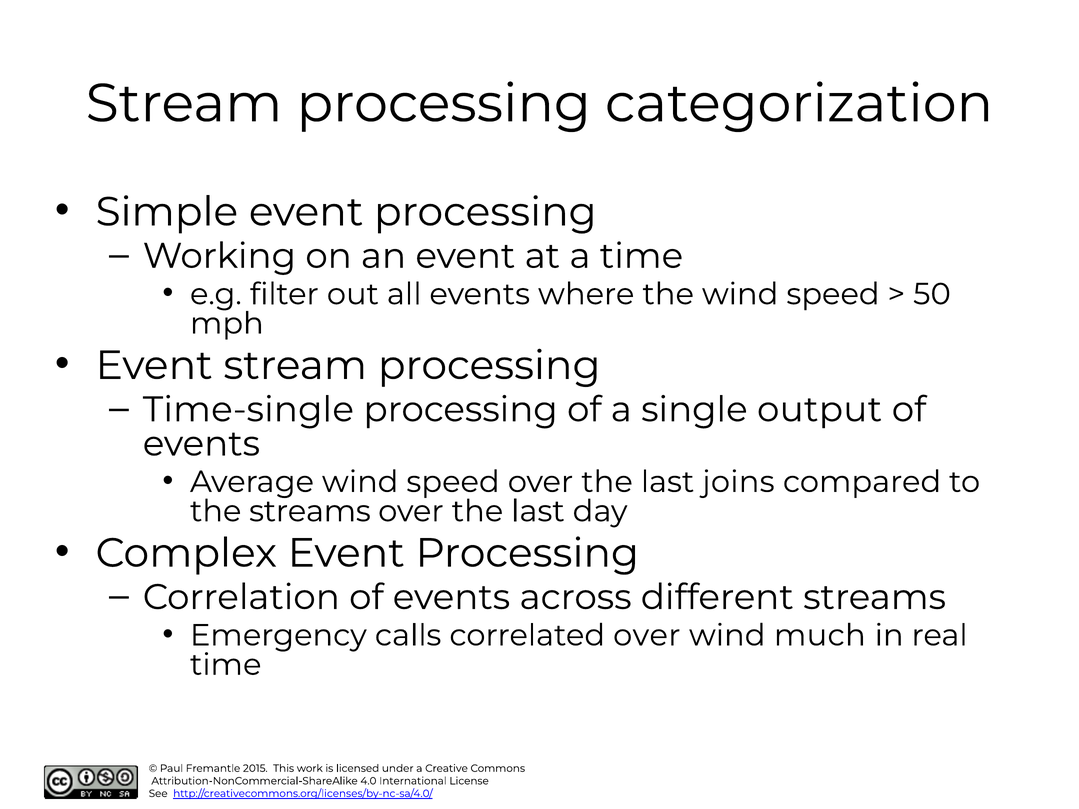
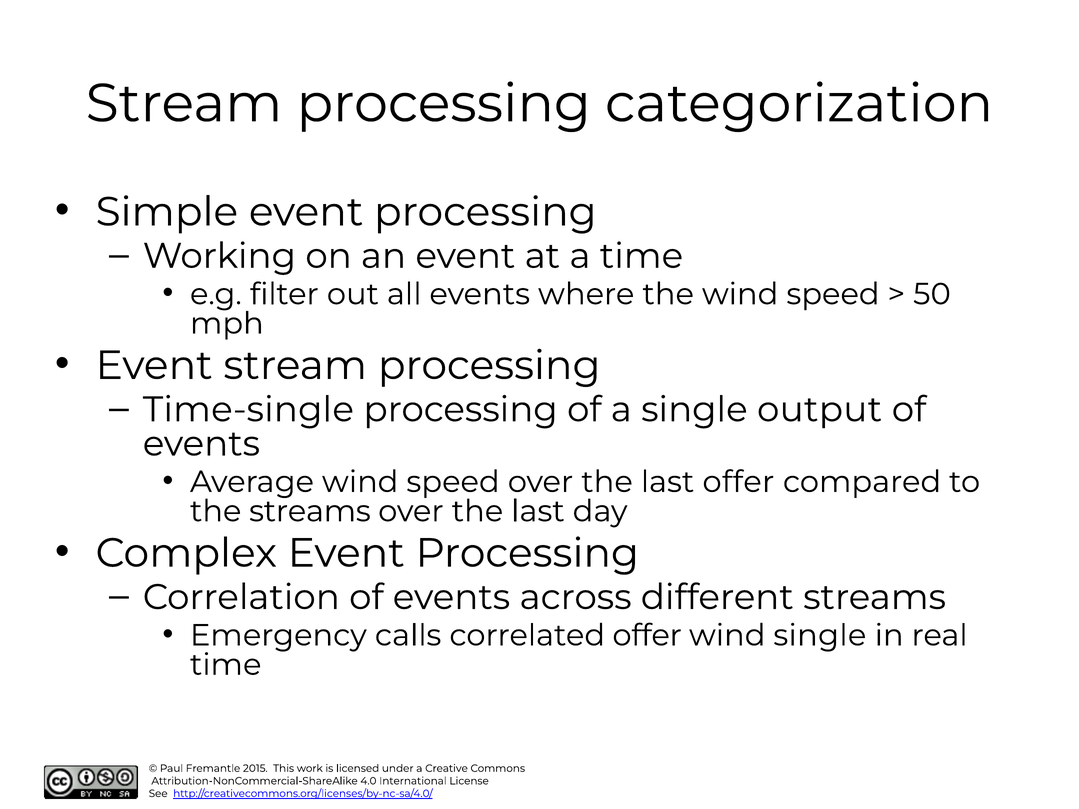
last joins: joins -> offer
correlated over: over -> offer
wind much: much -> single
